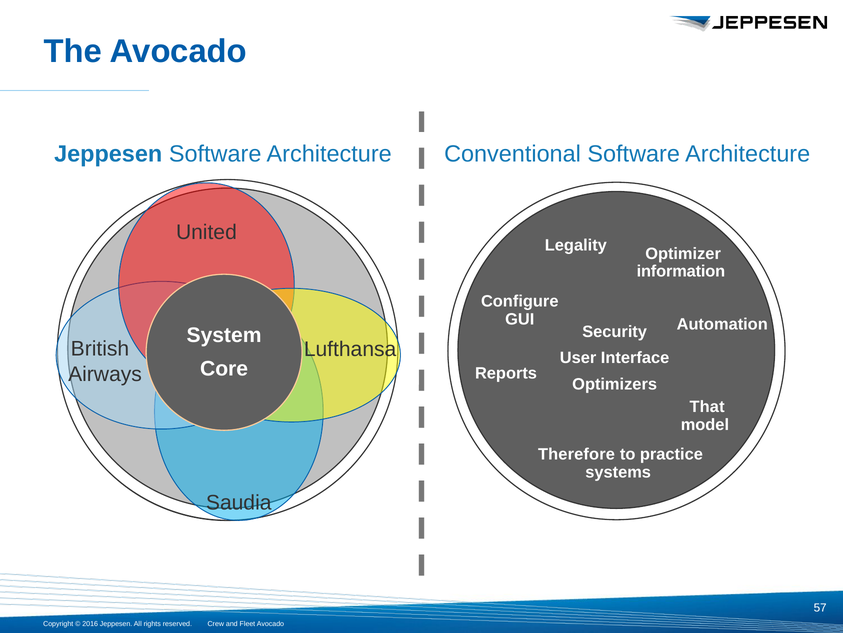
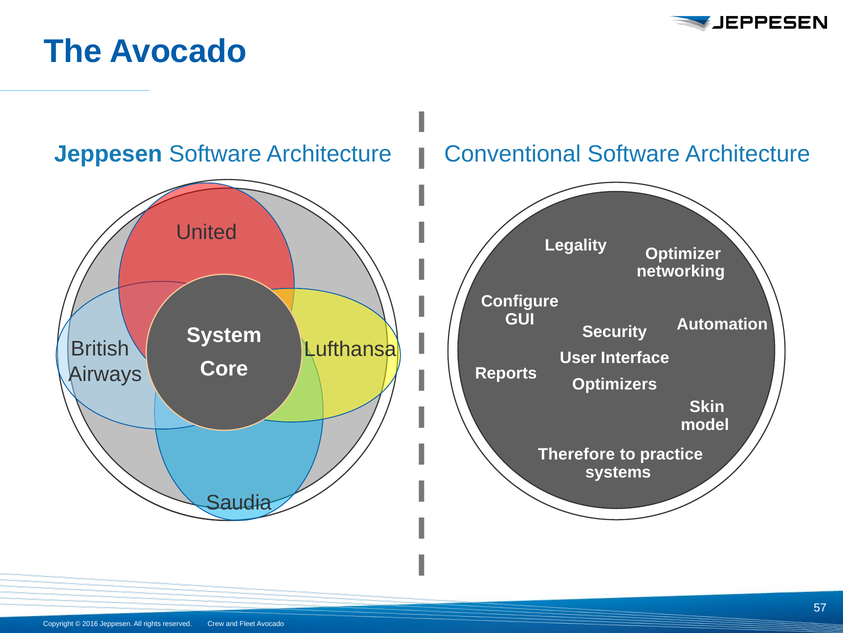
information: information -> networking
That: That -> Skin
